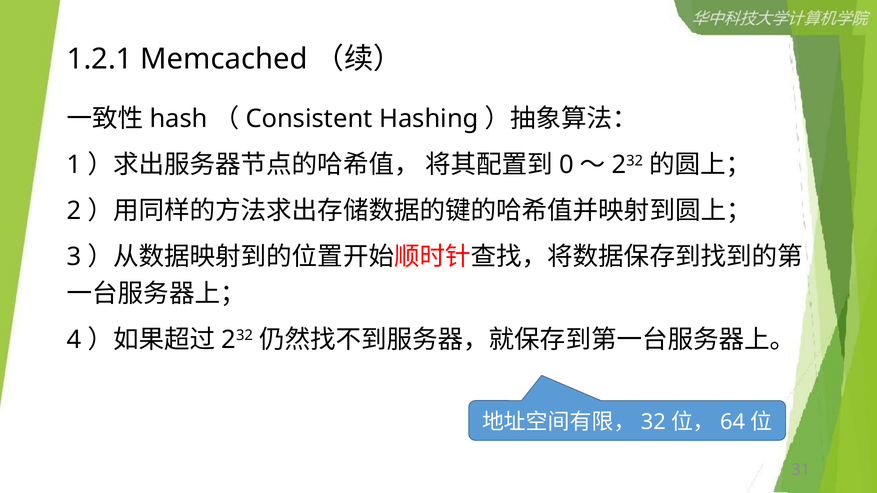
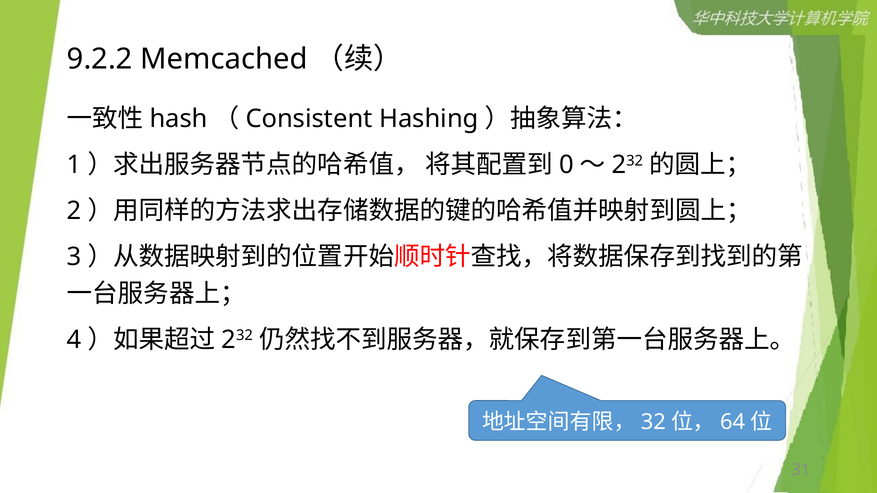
1.2.1: 1.2.1 -> 9.2.2
